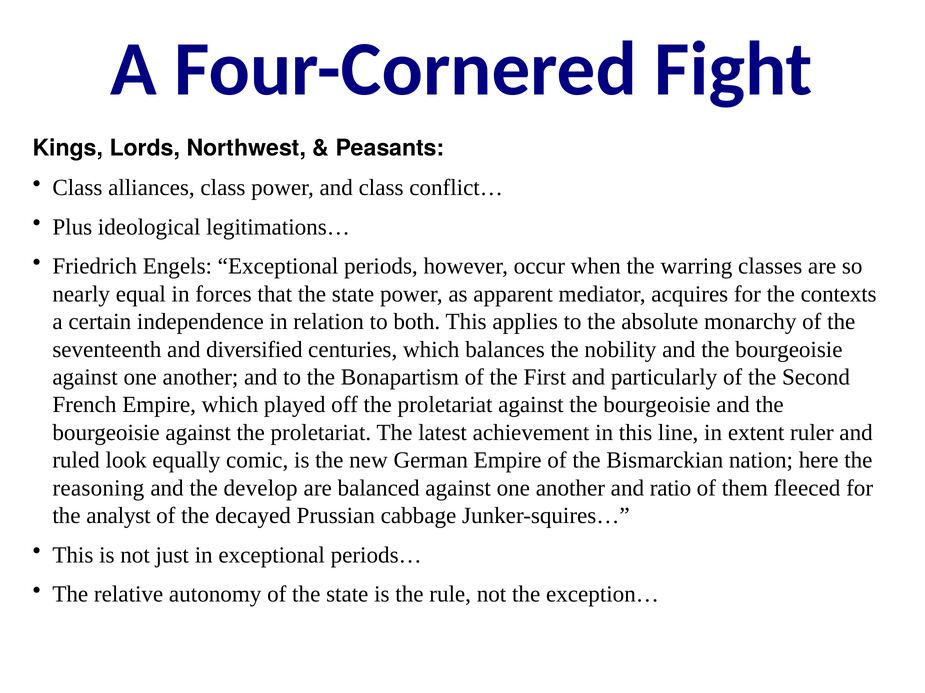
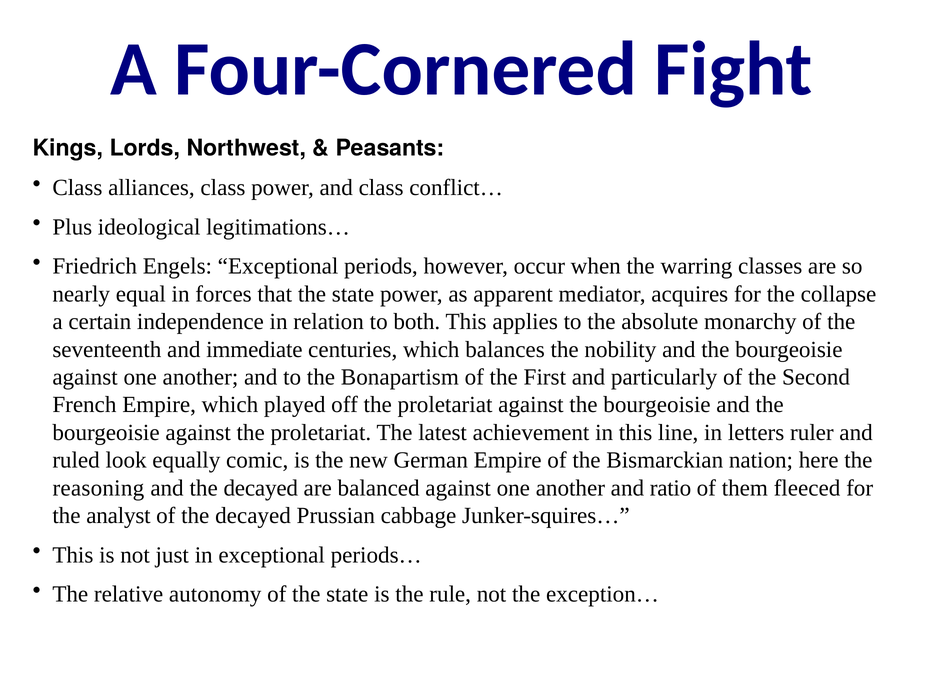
contexts: contexts -> collapse
diversified: diversified -> immediate
extent: extent -> letters
and the develop: develop -> decayed
